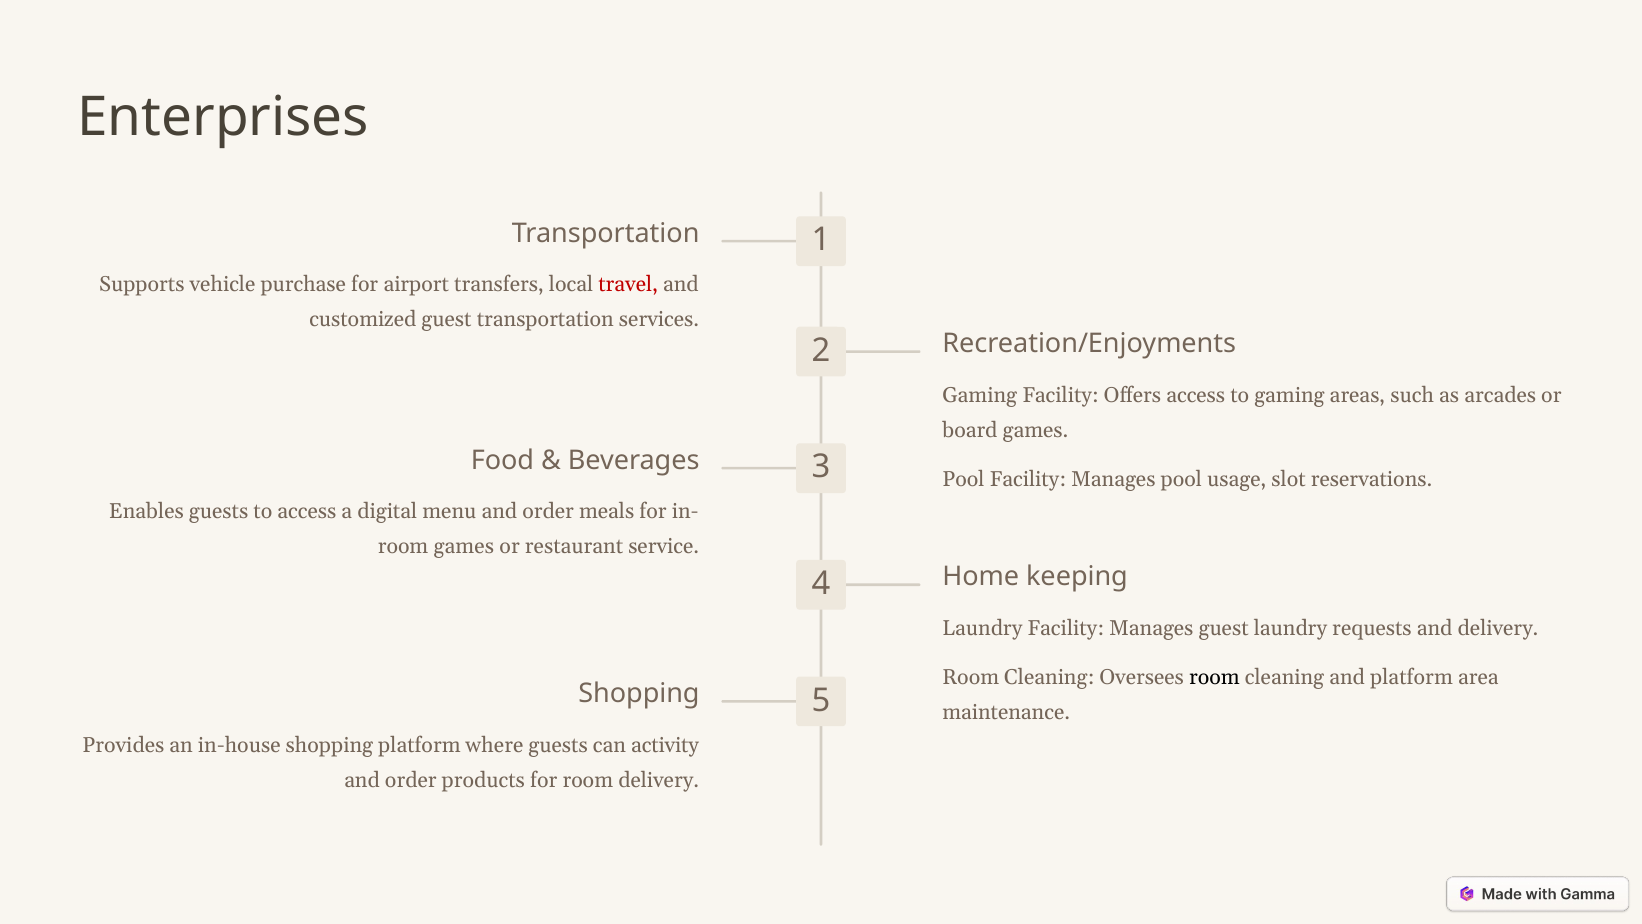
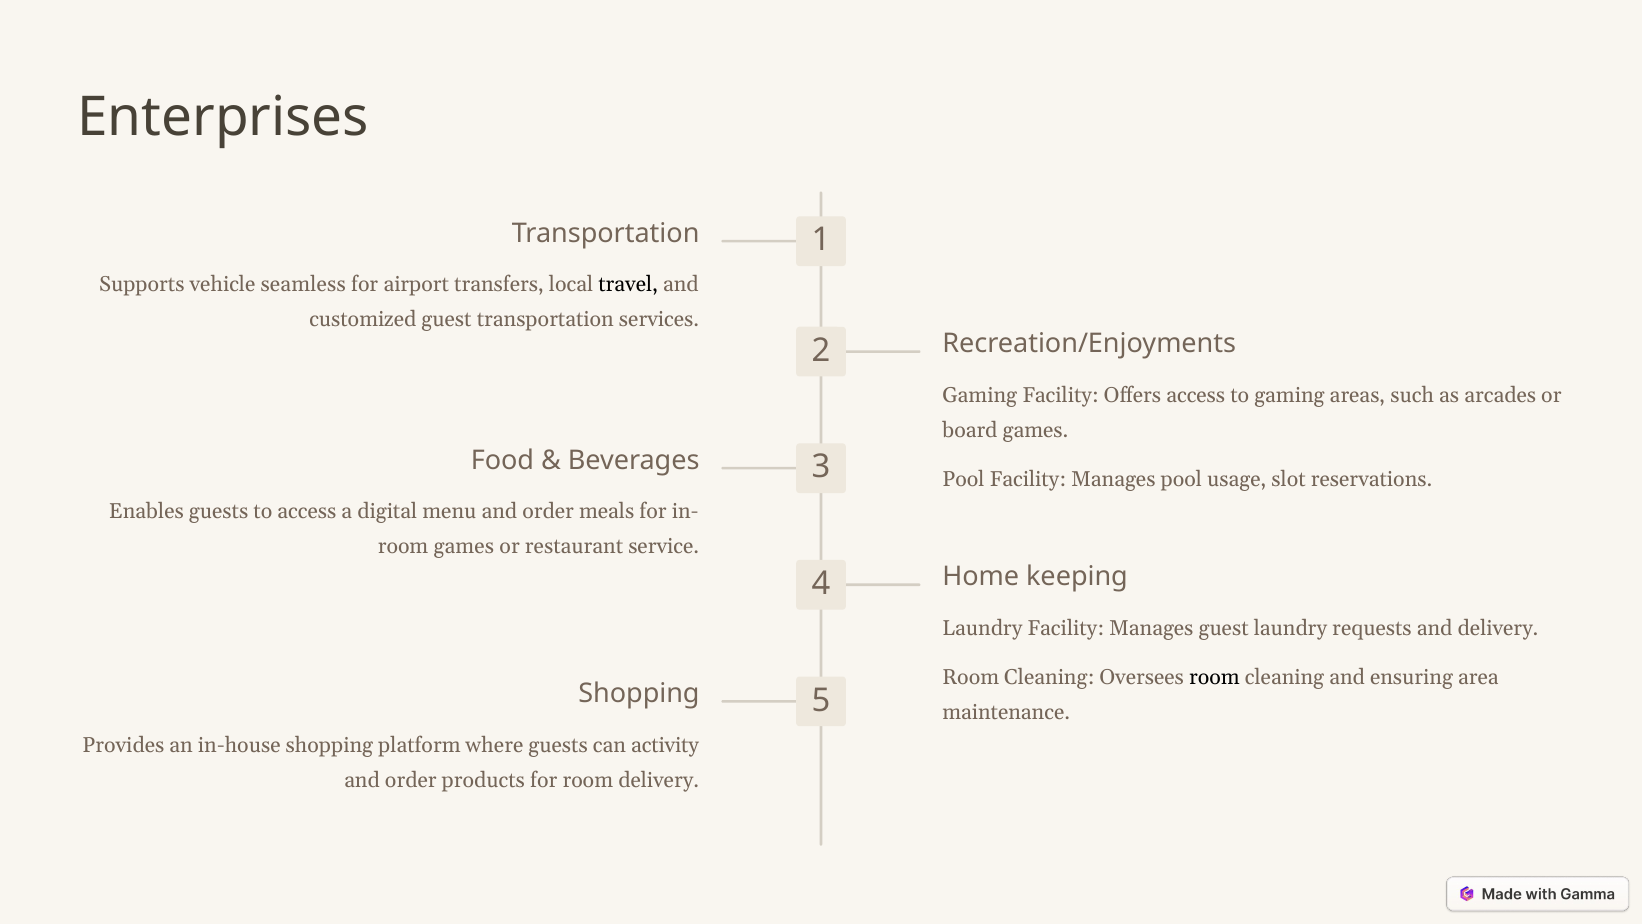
purchase: purchase -> seamless
travel colour: red -> black
and platform: platform -> ensuring
